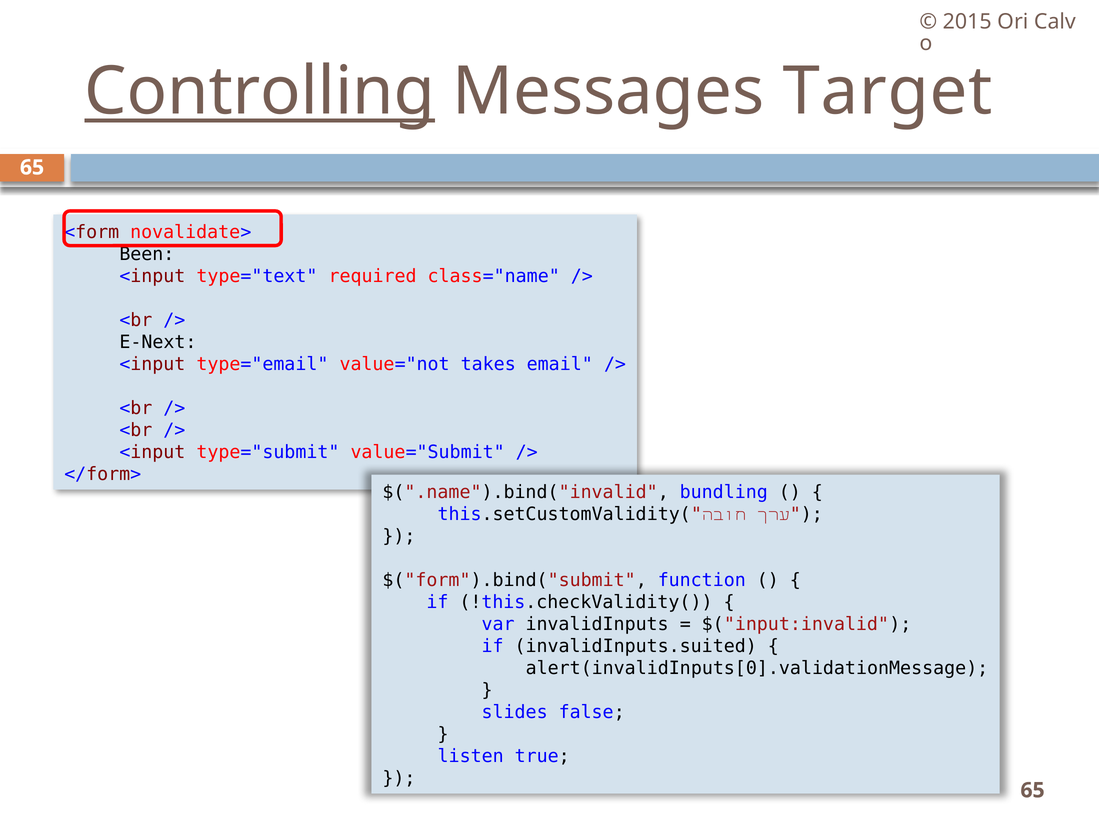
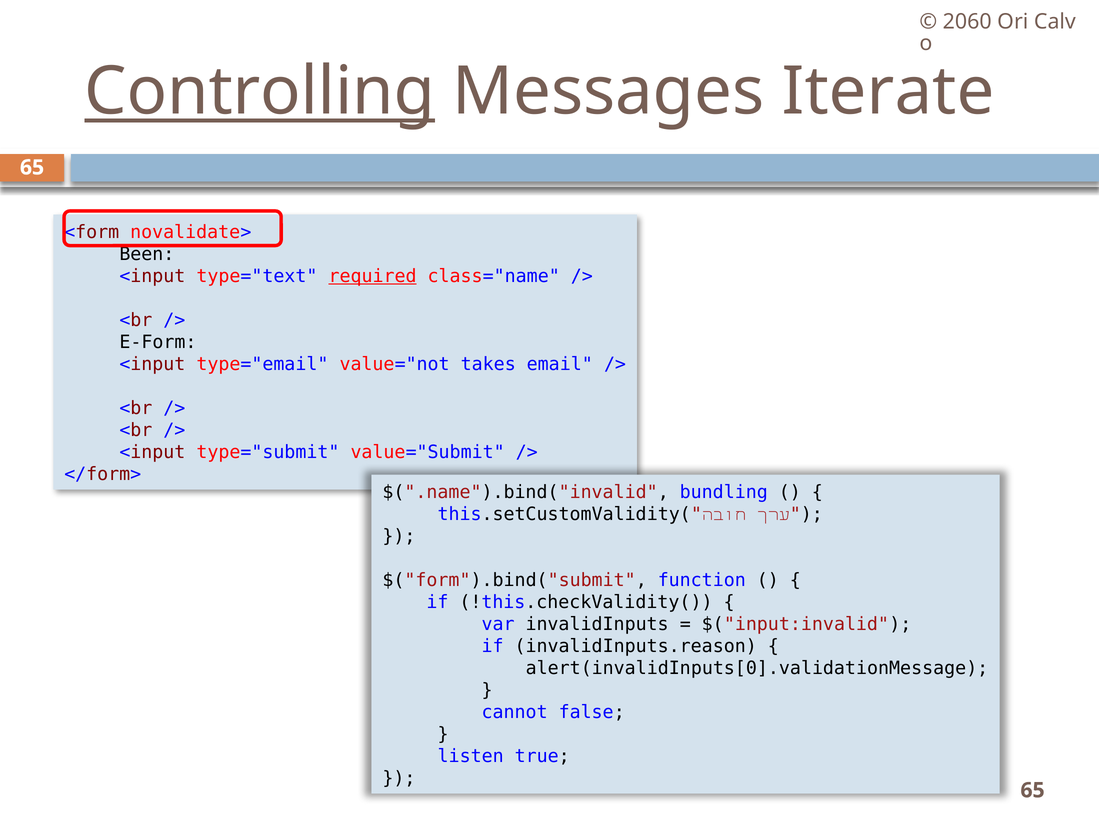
2015: 2015 -> 2060
Target: Target -> Iterate
required underline: none -> present
E-Next: E-Next -> E-Form
invalidInputs.suited: invalidInputs.suited -> invalidInputs.reason
slides: slides -> cannot
